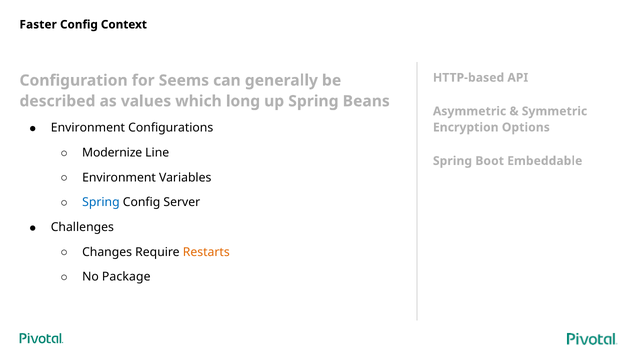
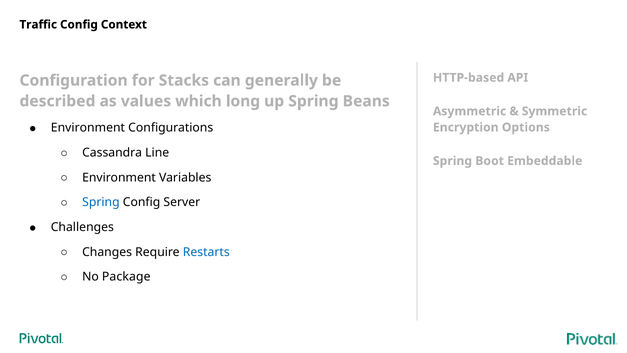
Faster: Faster -> Traffic
Seems: Seems -> Stacks
Modernize: Modernize -> Cassandra
Restarts colour: orange -> blue
